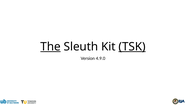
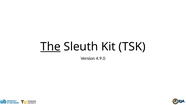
TSK underline: present -> none
